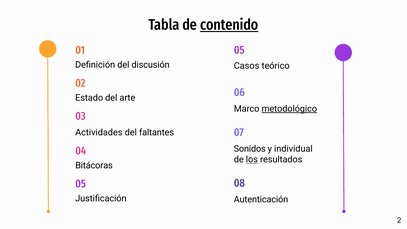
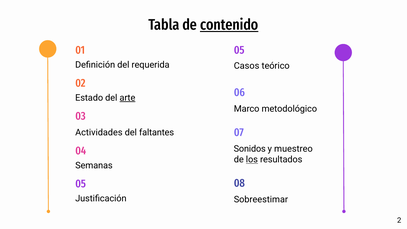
discusión: discusión -> requerida
arte underline: none -> present
metodológico underline: present -> none
individual: individual -> muestreo
Bitácoras: Bitácoras -> Semanas
Autenticación: Autenticación -> Sobreestimar
